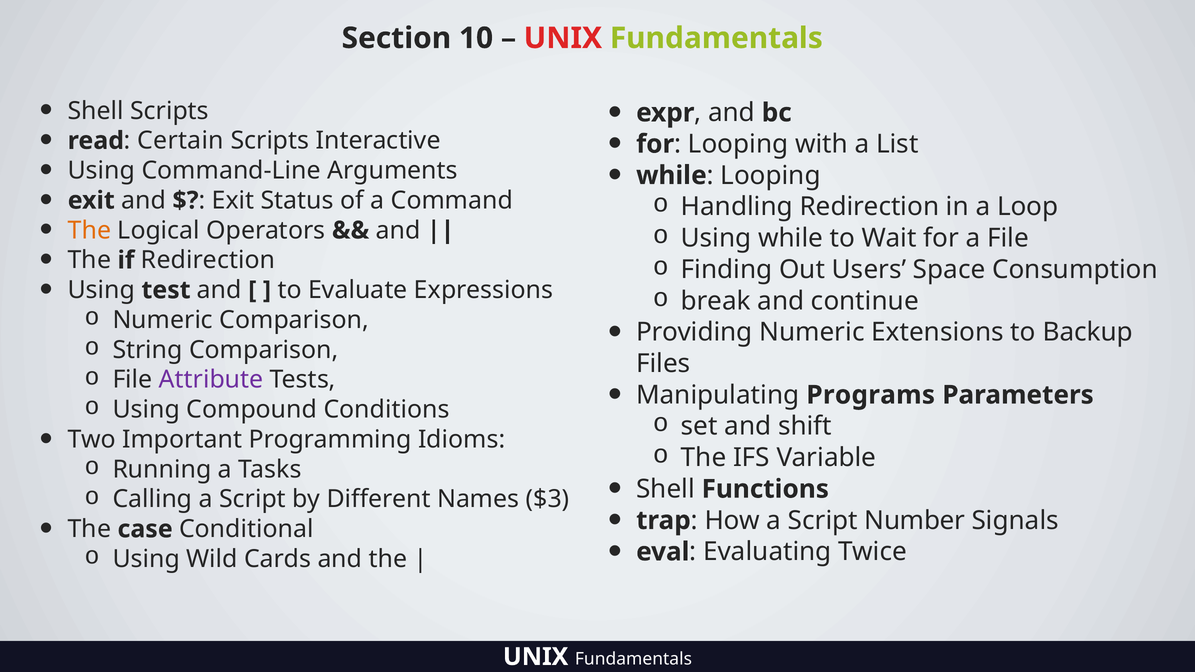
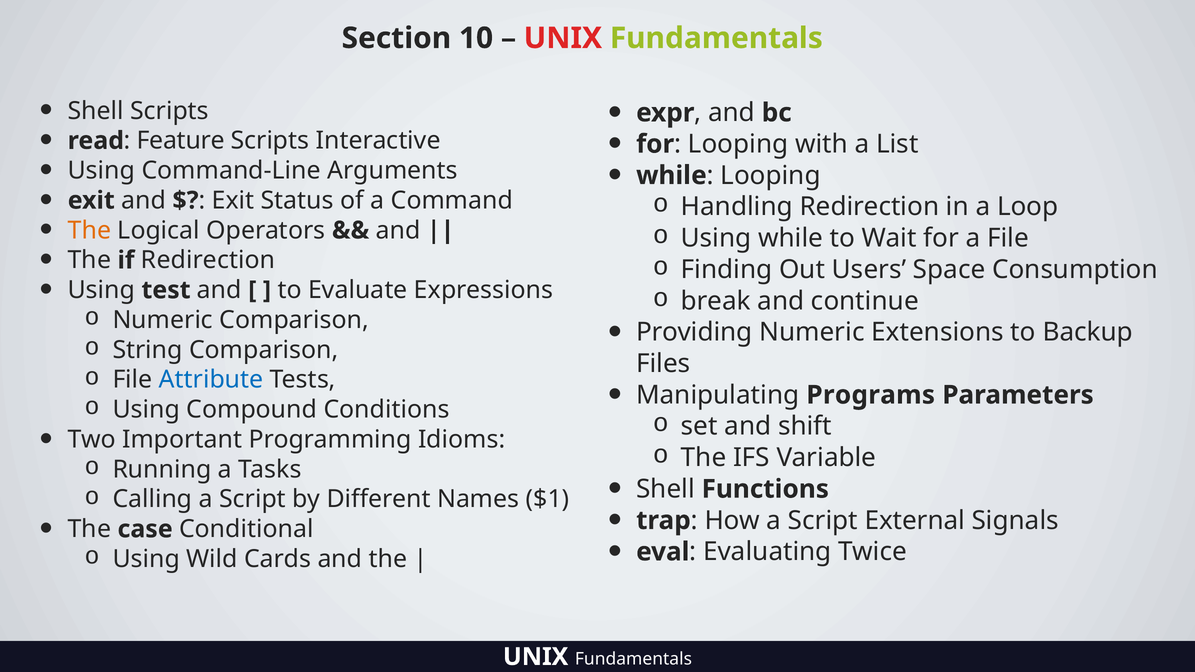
Certain: Certain -> Feature
Attribute colour: purple -> blue
$3: $3 -> $1
Number: Number -> External
